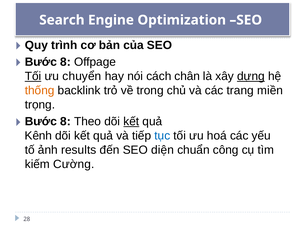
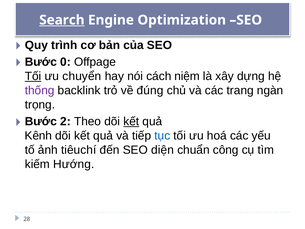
Search underline: none -> present
8 at (65, 62): 8 -> 0
chân: chân -> niệm
dựng underline: present -> none
thống colour: orange -> purple
trong: trong -> đúng
miền: miền -> ngàn
8 at (65, 121): 8 -> 2
results: results -> tiêuchí
Cường: Cường -> Hướng
